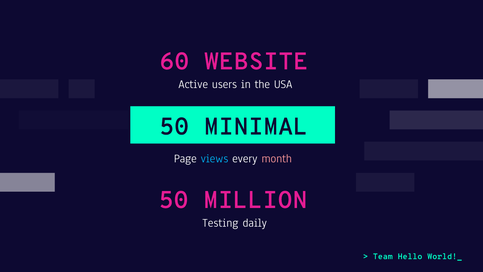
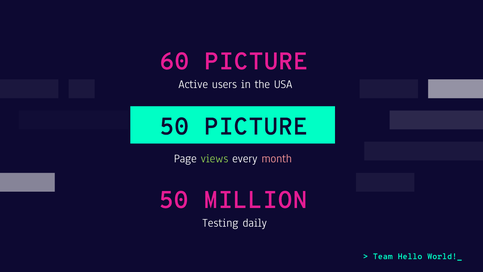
60 WEBSITE: WEBSITE -> PICTURE
50 MINIMAL: MINIMAL -> PICTURE
views colour: light blue -> light green
